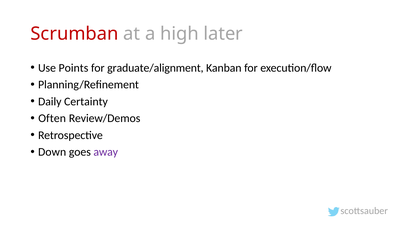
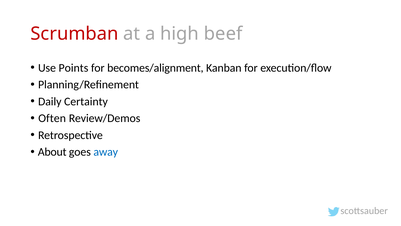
later: later -> beef
graduate/alignment: graduate/alignment -> becomes/alignment
Down: Down -> About
away colour: purple -> blue
